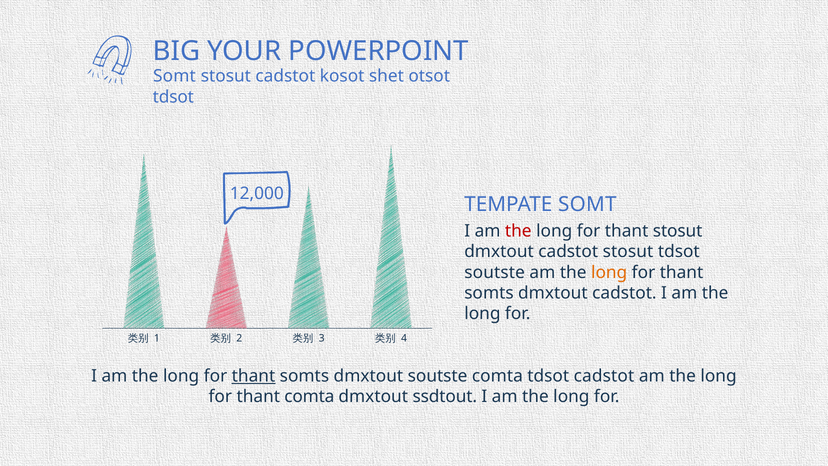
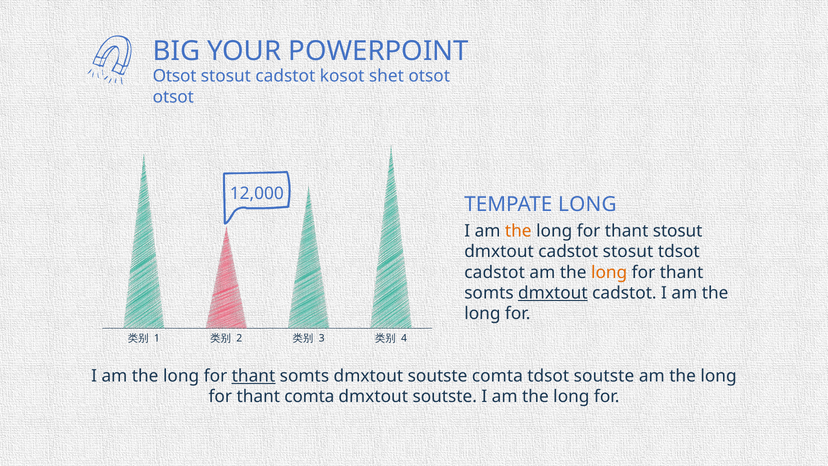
Somt at (174, 76): Somt -> Otsot
tdsot at (173, 97): tdsot -> otsot
TEMPATE SOMT: SOMT -> LONG
the at (518, 231) colour: red -> orange
soutste at (495, 272): soutste -> cadstot
dmxtout at (553, 293) underline: none -> present
tdsot cadstot: cadstot -> soutste
ssdtout at (445, 397): ssdtout -> soutste
